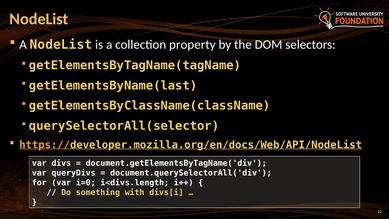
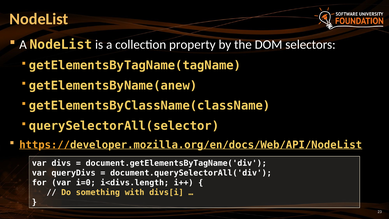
getElementsByName(last: getElementsByName(last -> getElementsByName(anew
